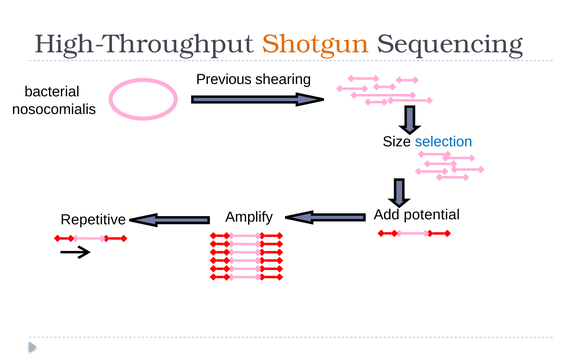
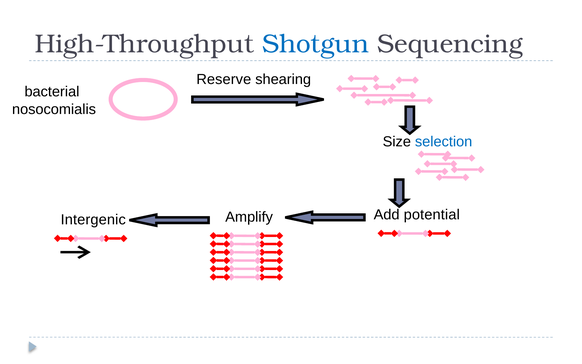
Shotgun colour: orange -> blue
Previous: Previous -> Reserve
Repetitive: Repetitive -> Intergenic
